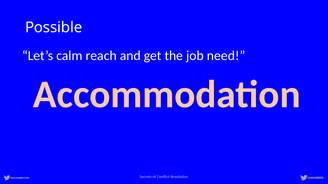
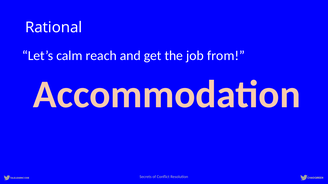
Possible: Possible -> Rational
need: need -> from
